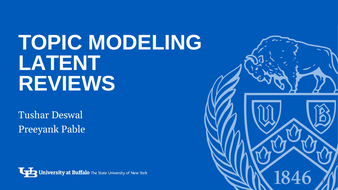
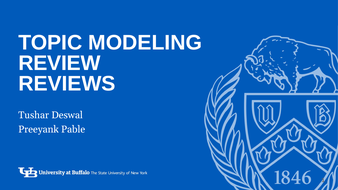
LATENT: LATENT -> REVIEW
